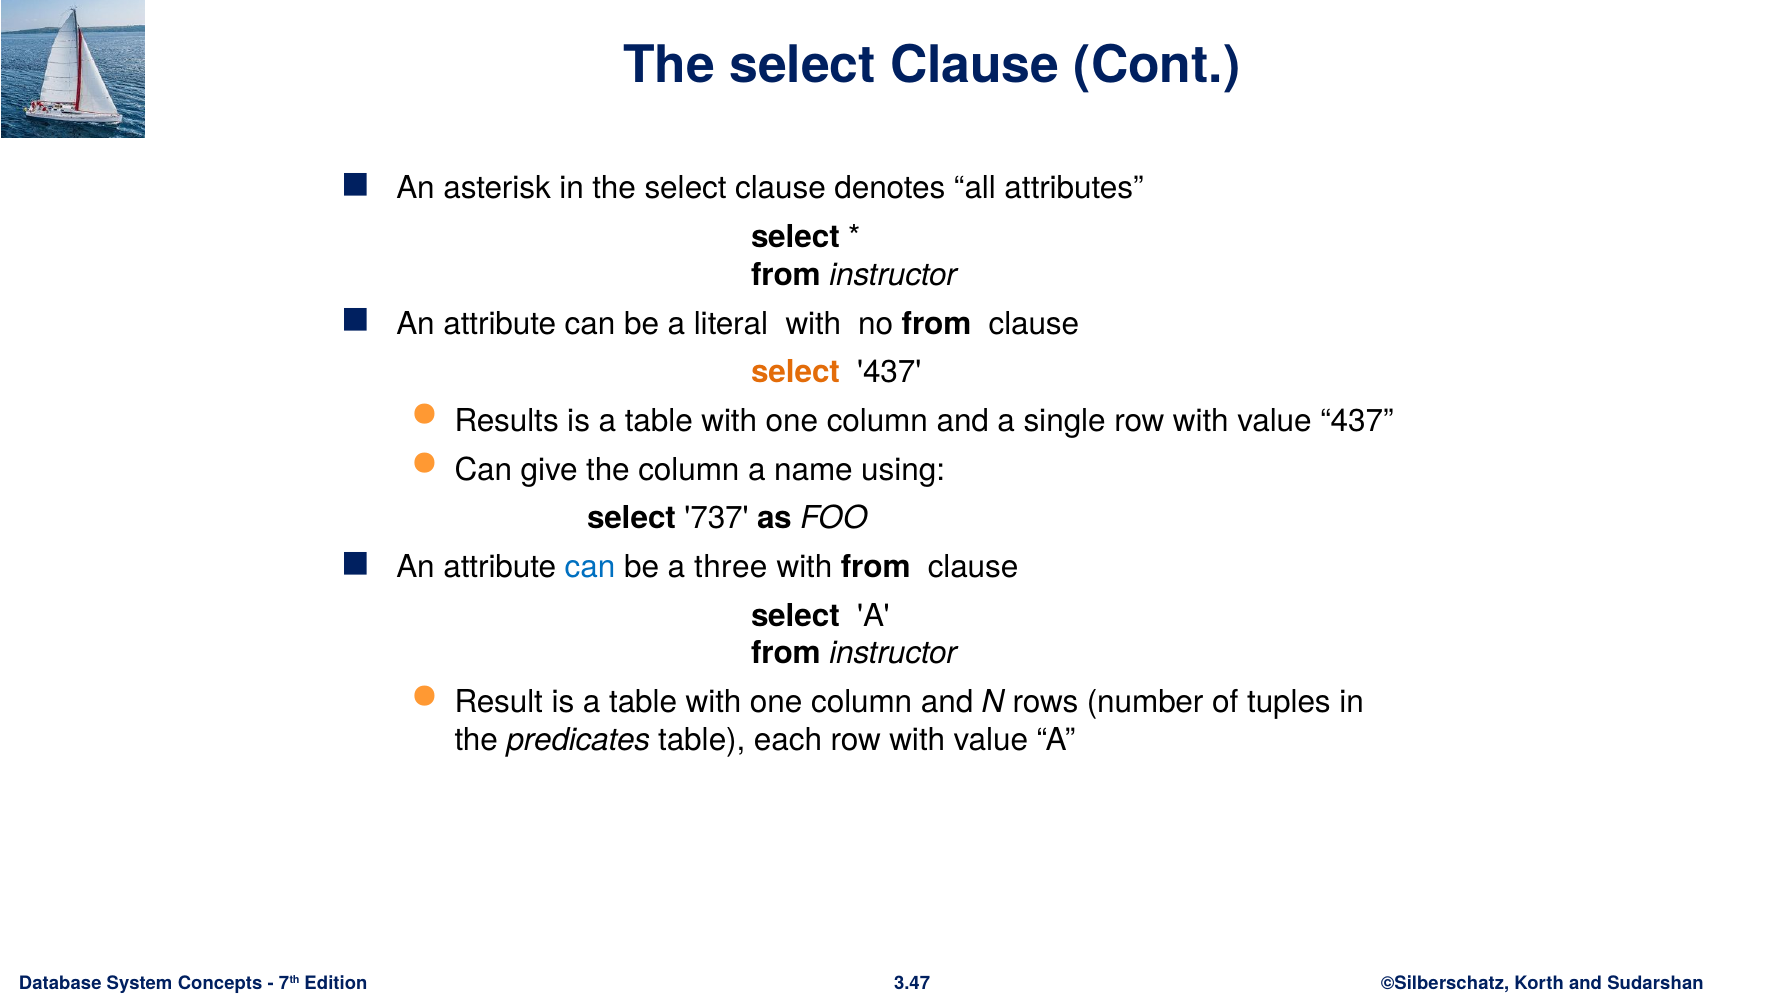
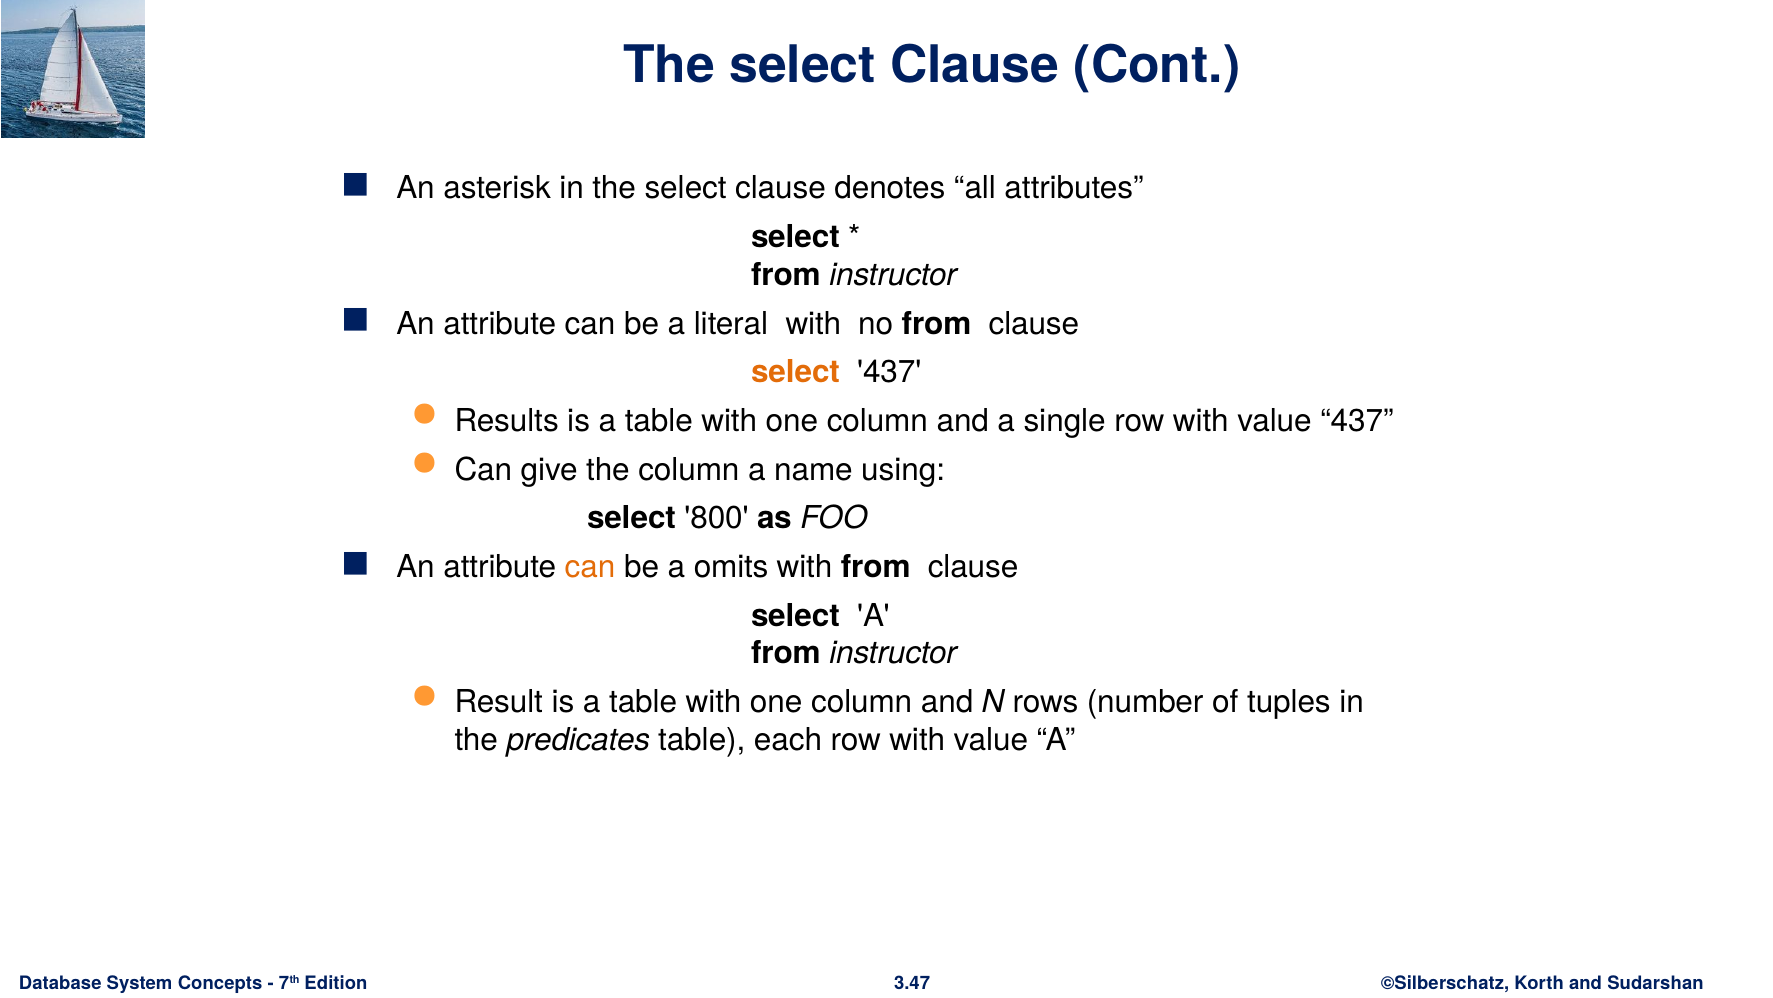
737: 737 -> 800
can at (590, 567) colour: blue -> orange
three: three -> omits
